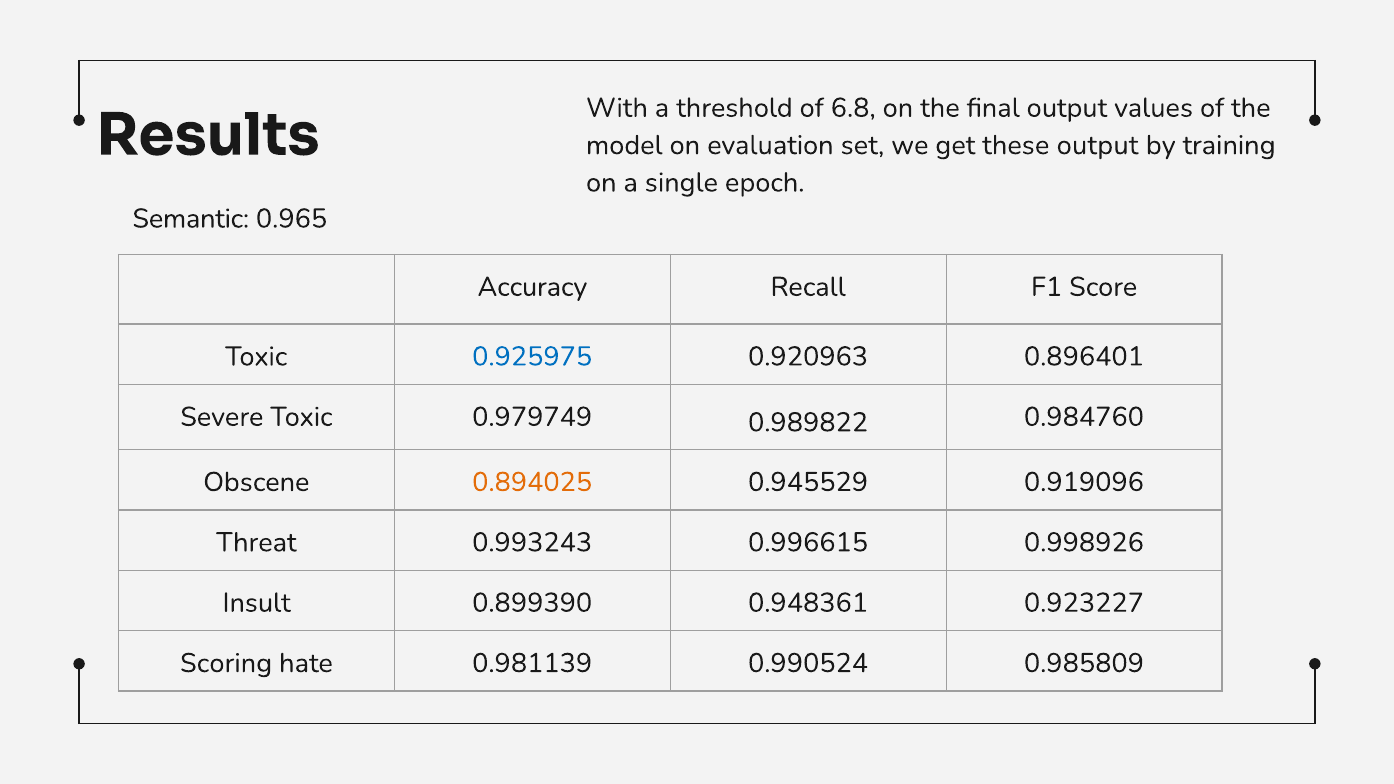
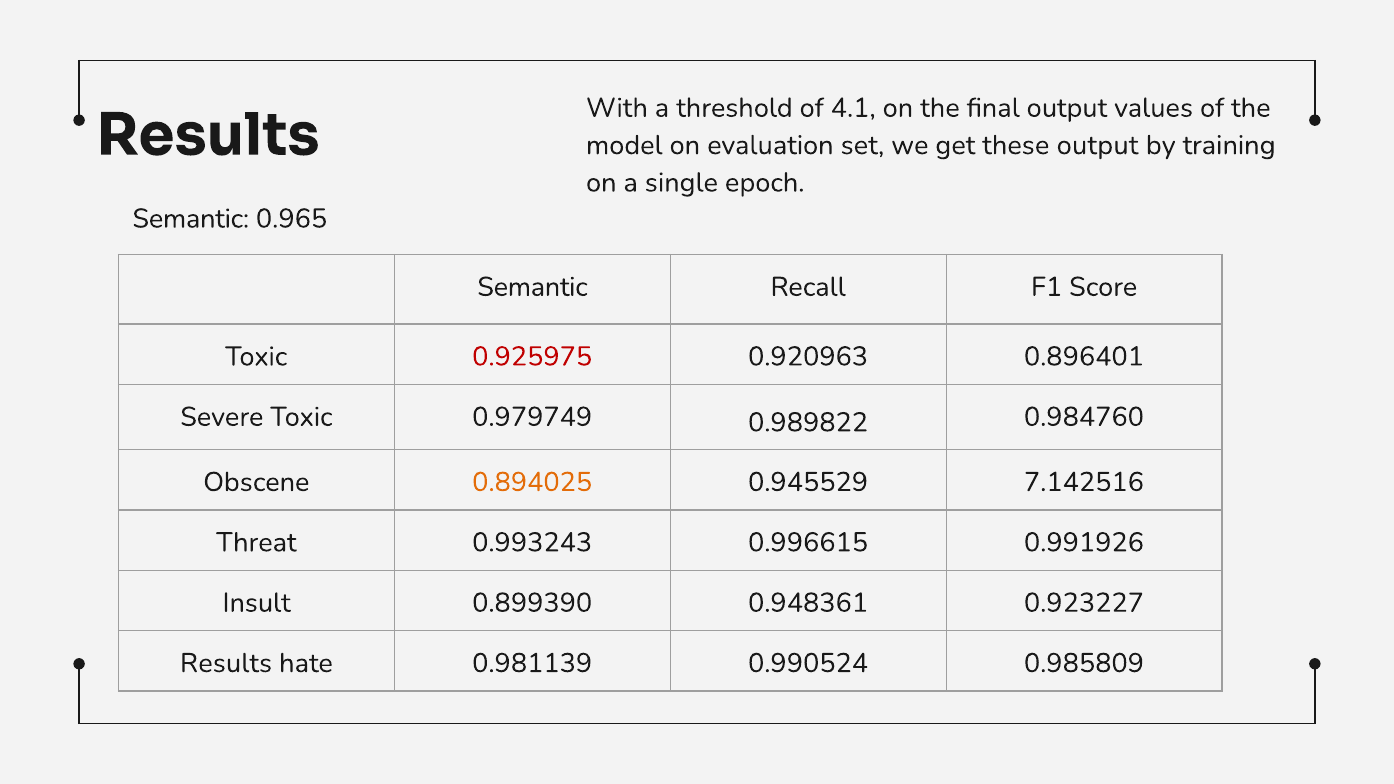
6.8: 6.8 -> 4.1
Accuracy at (532, 287): Accuracy -> Semantic
0.925975 colour: blue -> red
0.919096: 0.919096 -> 7.142516
0.998926: 0.998926 -> 0.991926
Scoring at (226, 663): Scoring -> Results
